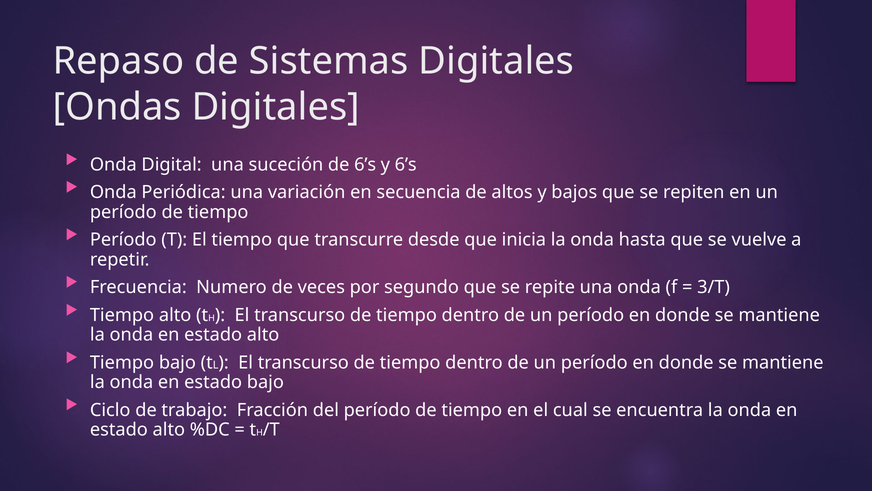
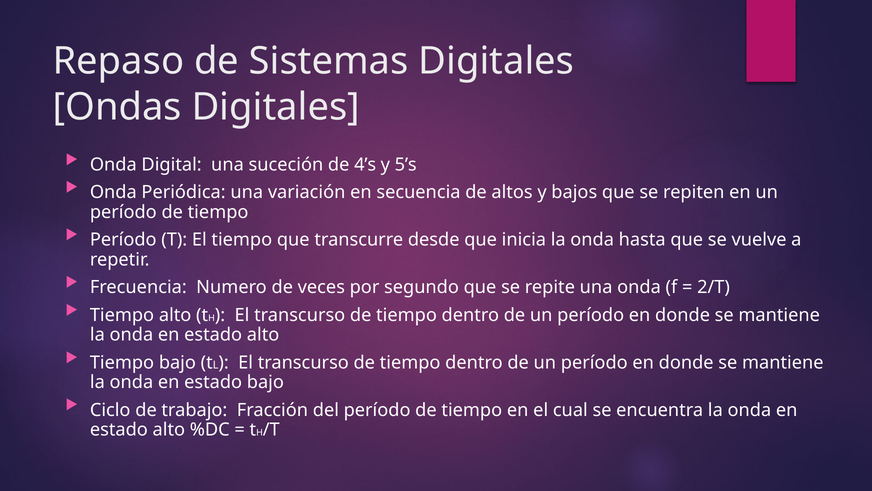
de 6’s: 6’s -> 4’s
y 6’s: 6’s -> 5’s
3/T: 3/T -> 2/T
